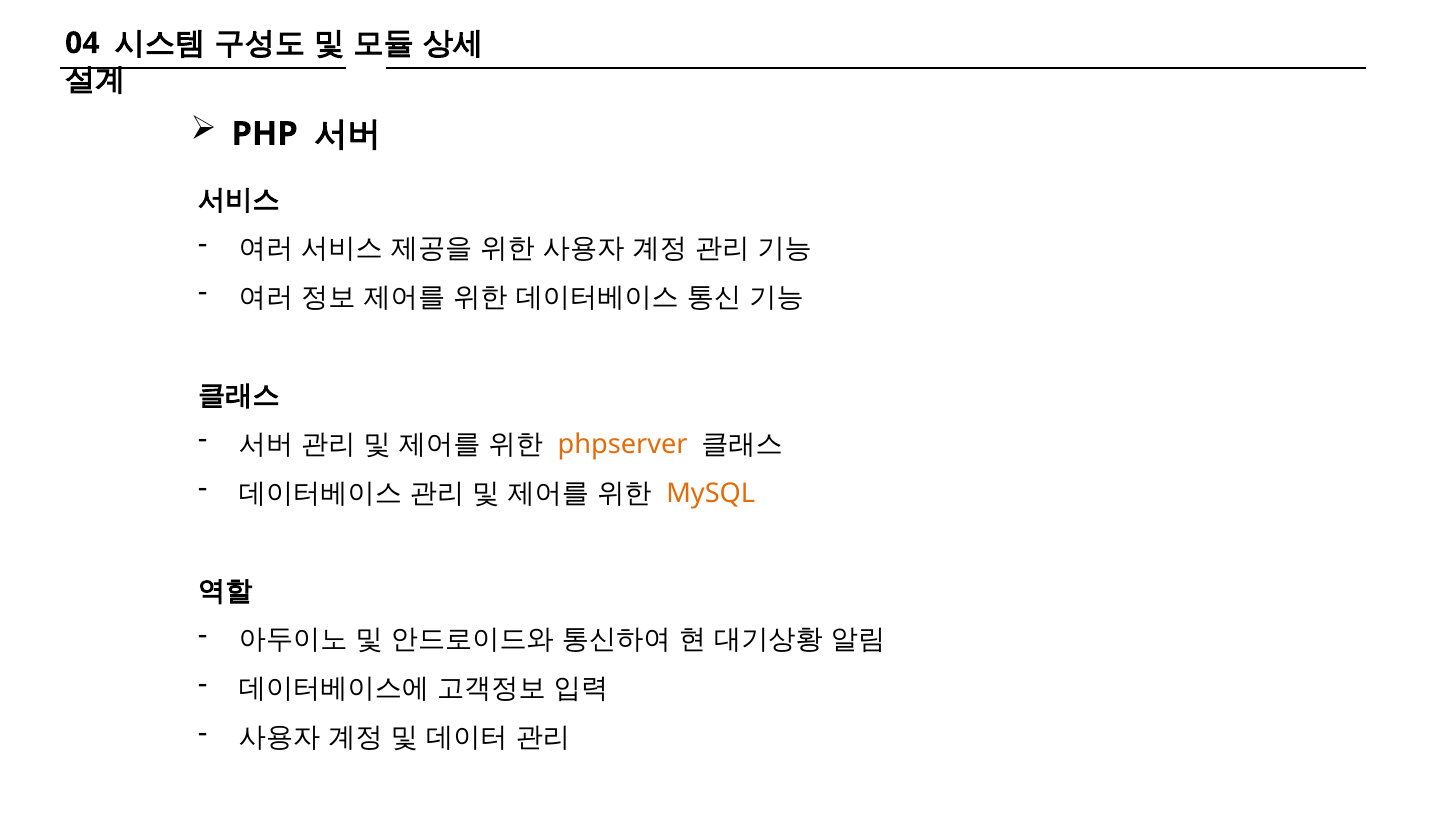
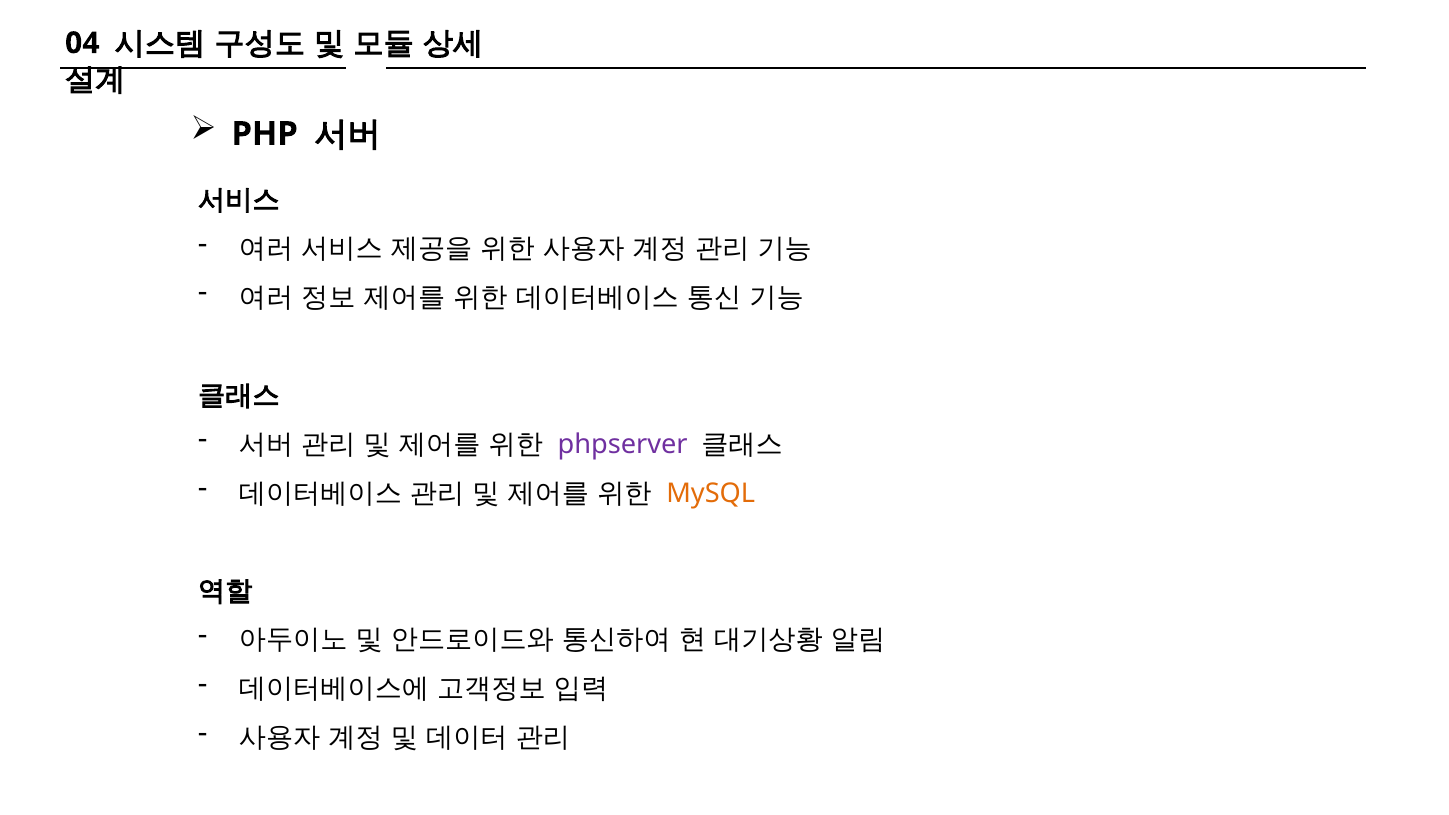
phpserver colour: orange -> purple
